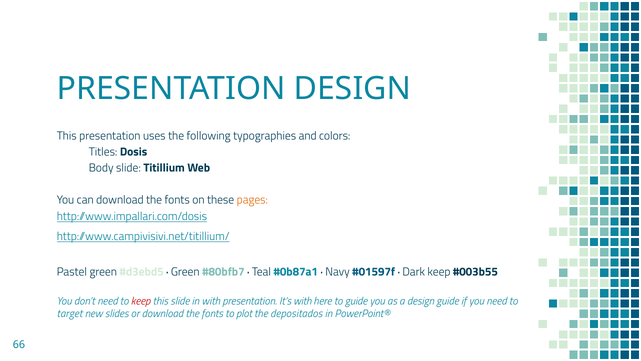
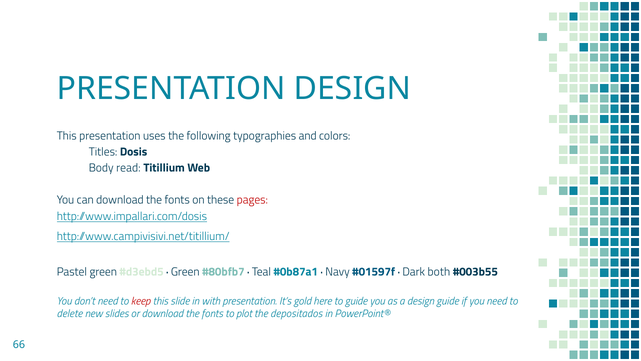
Body slide: slide -> read
pages colour: orange -> red
Dark keep: keep -> both
It’s with: with -> gold
target: target -> delete
